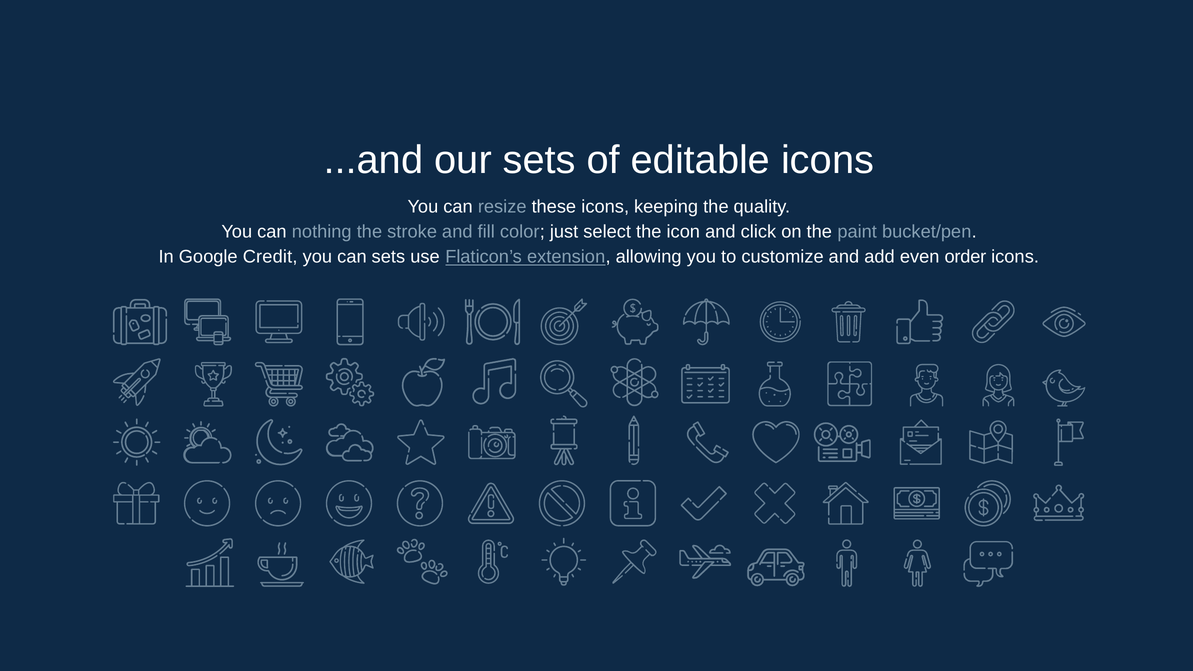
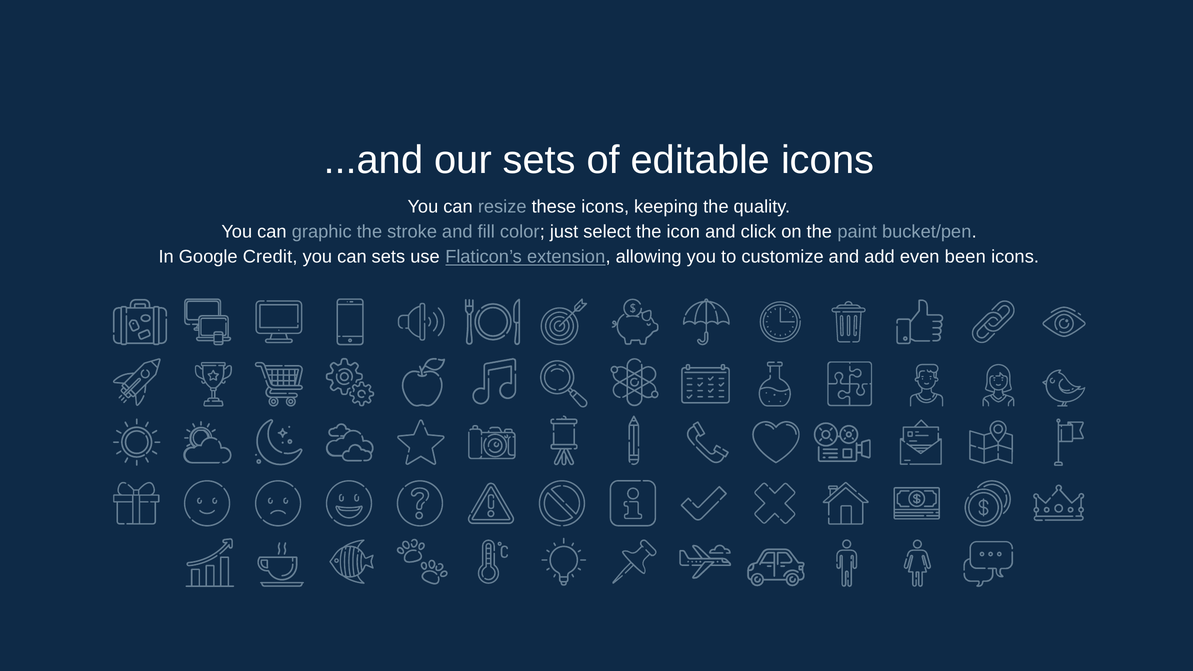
nothing: nothing -> graphic
order: order -> been
